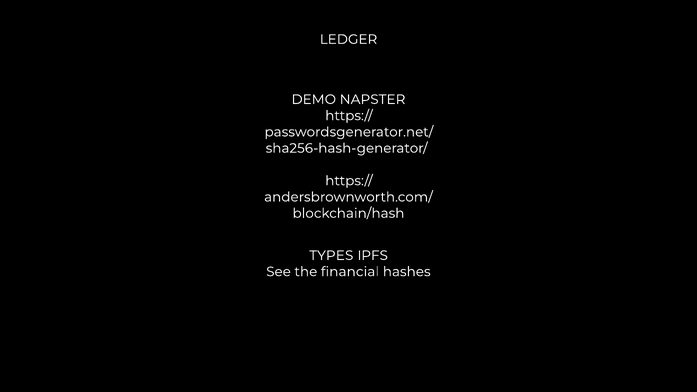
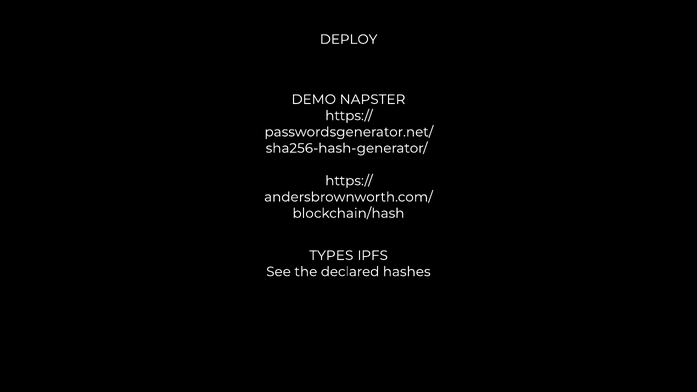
LEDGER: LEDGER -> DEPLOY
financial: financial -> declared
